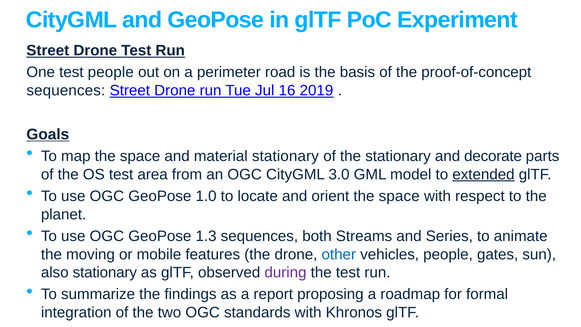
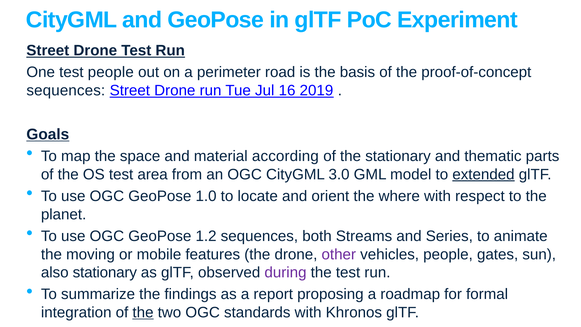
material stationary: stationary -> according
decorate: decorate -> thematic
orient the space: space -> where
1.3: 1.3 -> 1.2
other colour: blue -> purple
the at (143, 312) underline: none -> present
